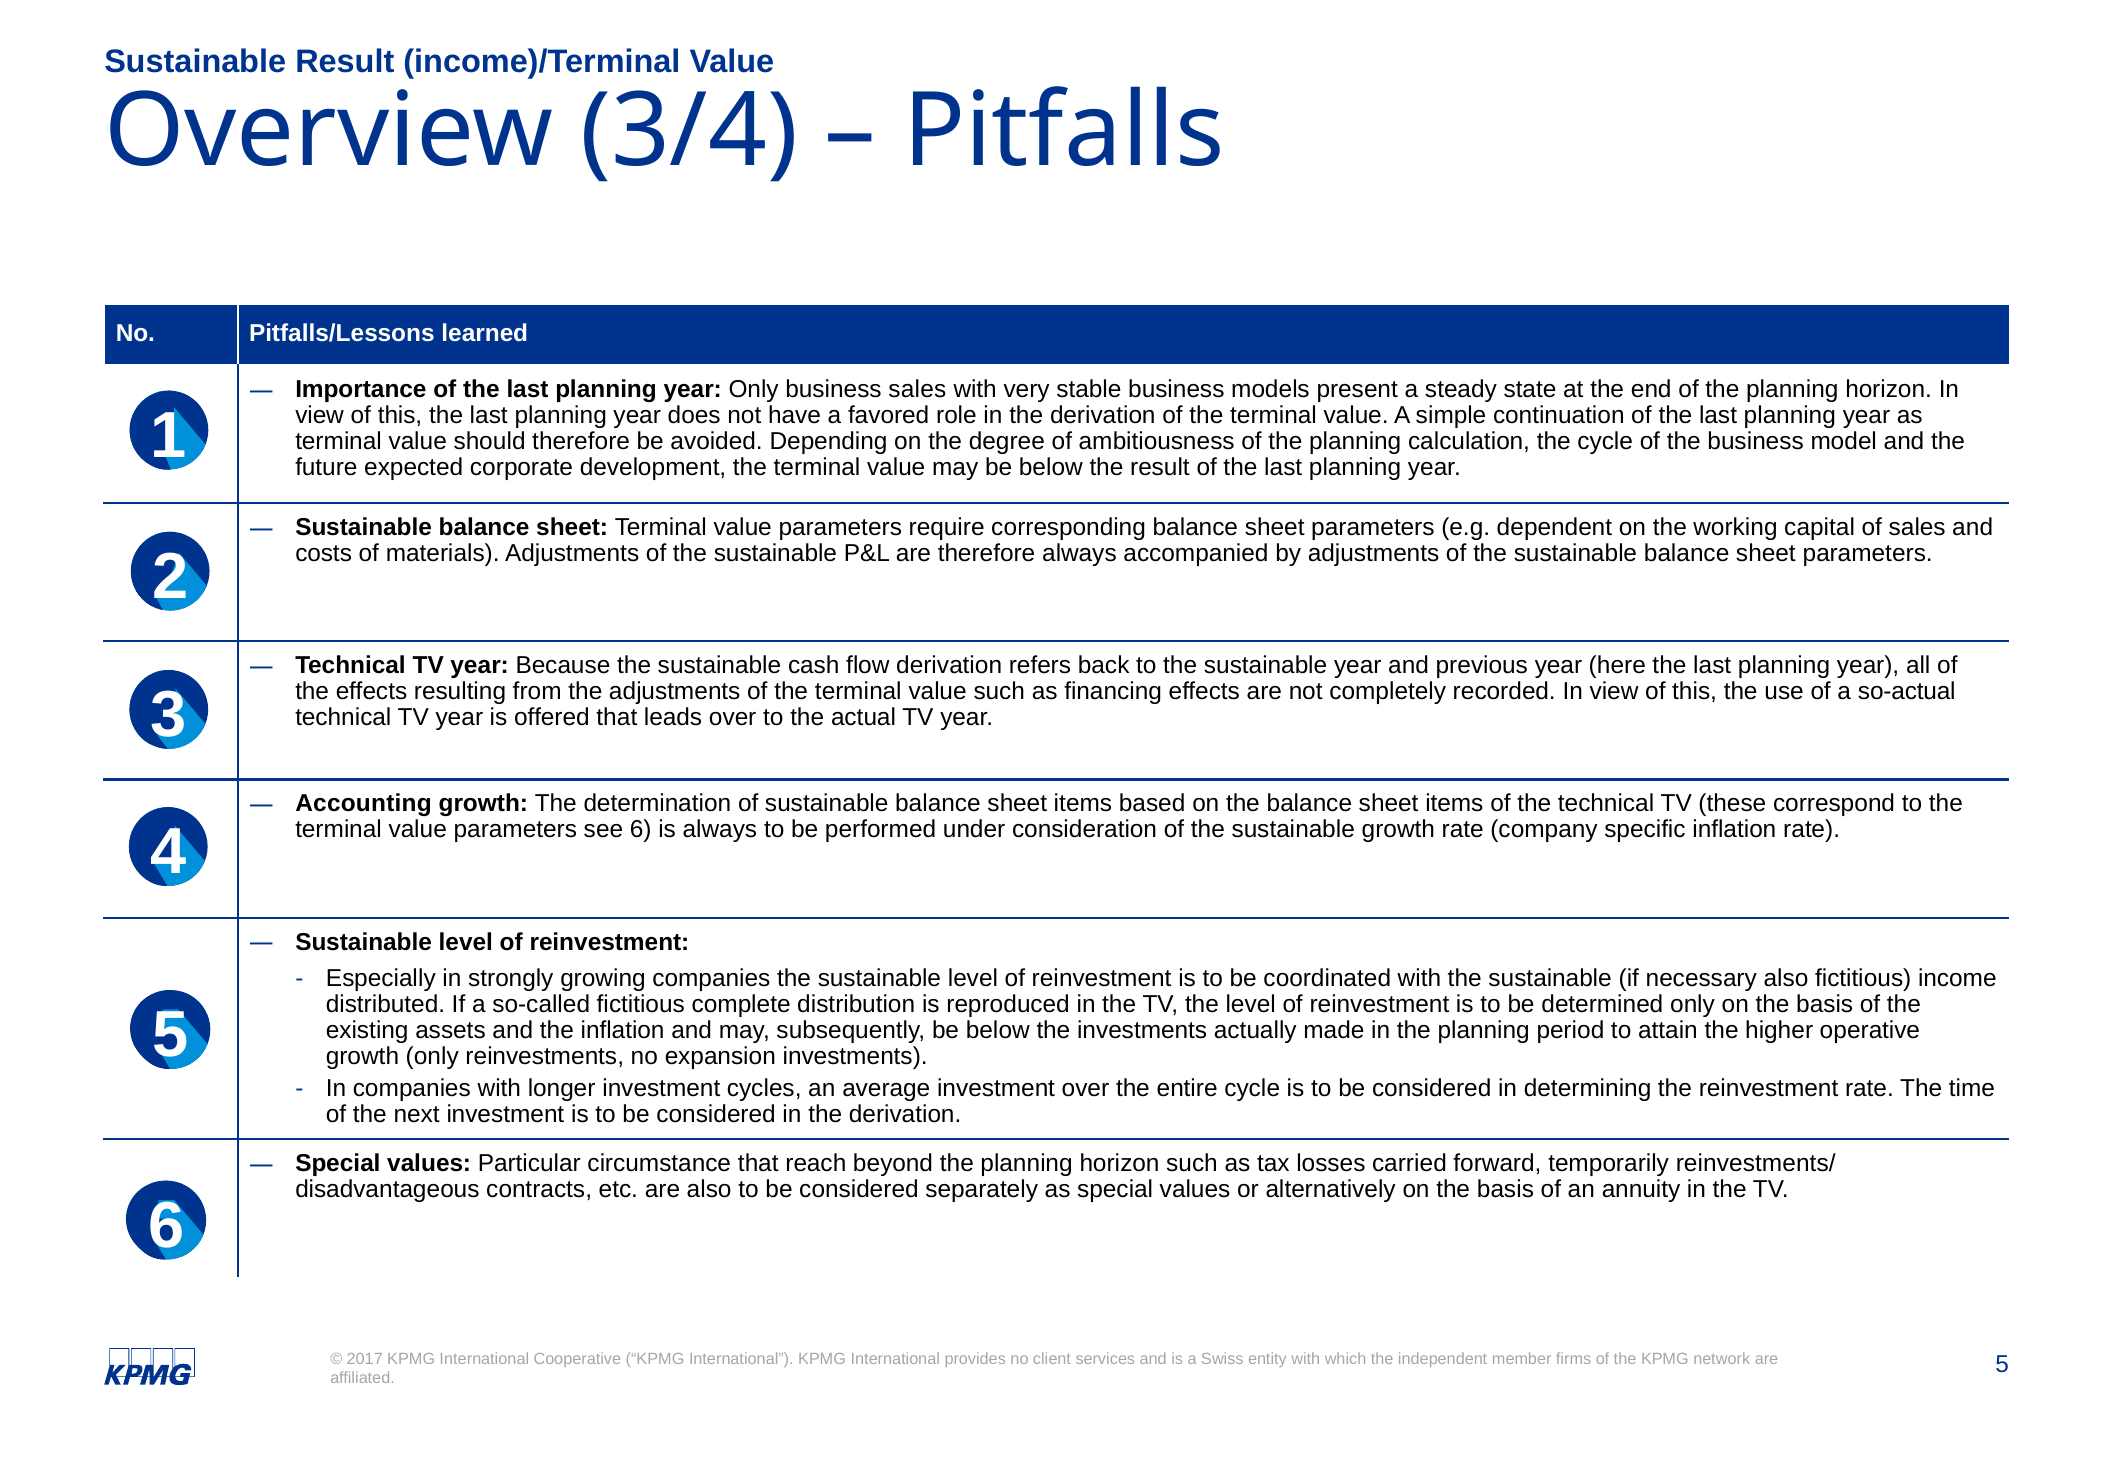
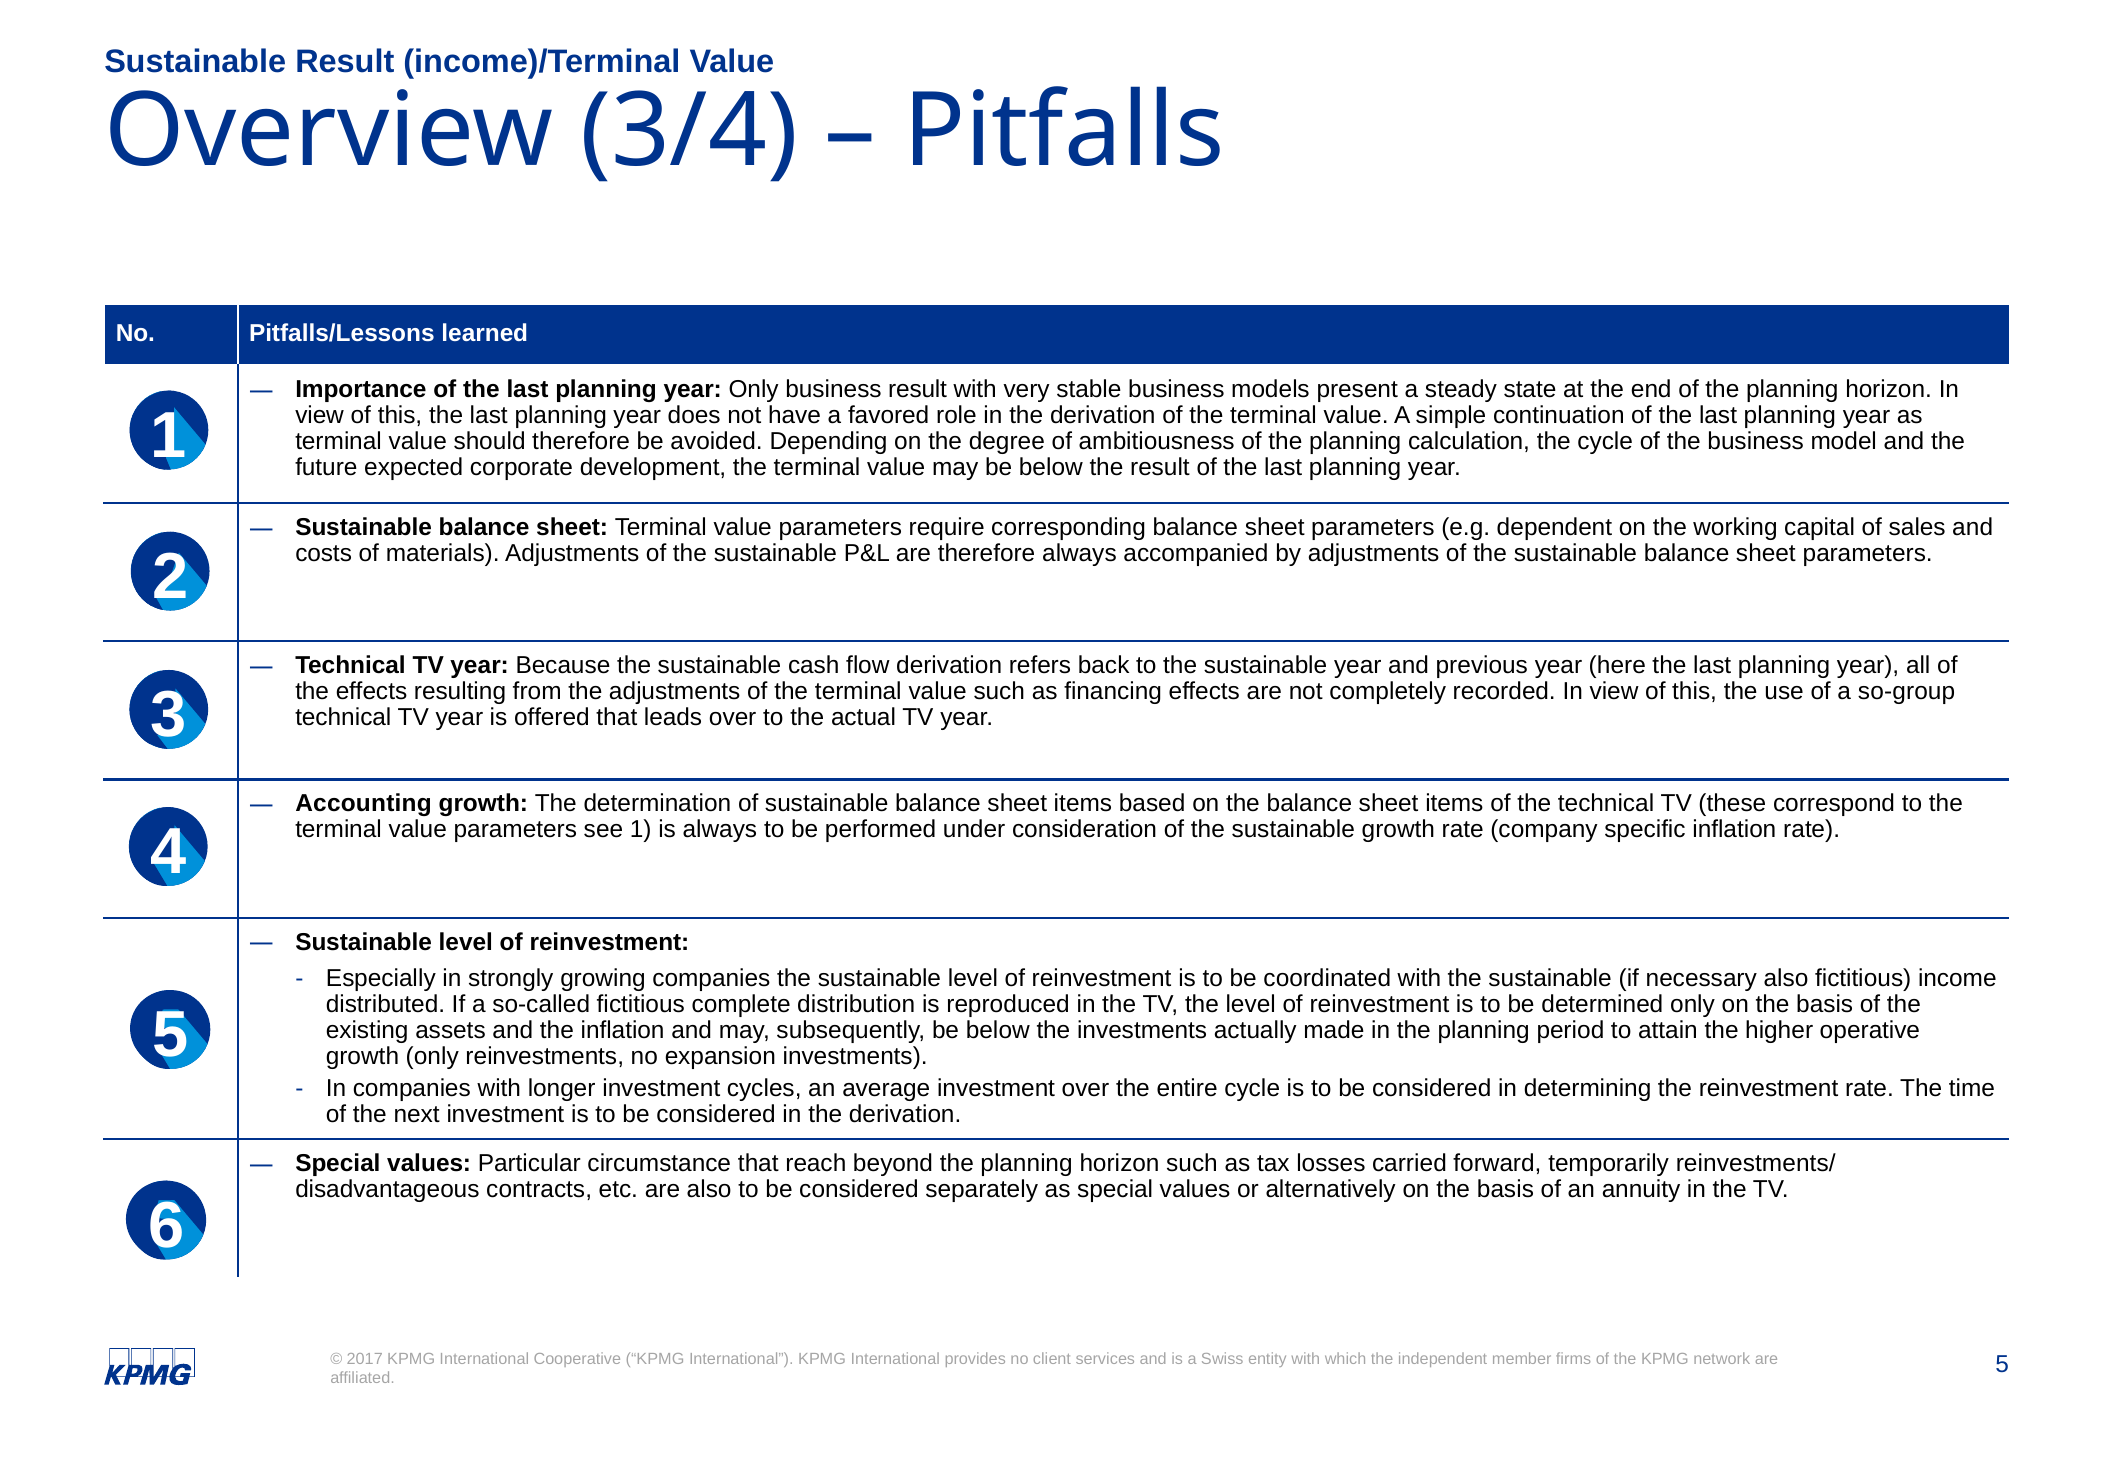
business sales: sales -> result
so-actual: so-actual -> so-group
see 6: 6 -> 1
